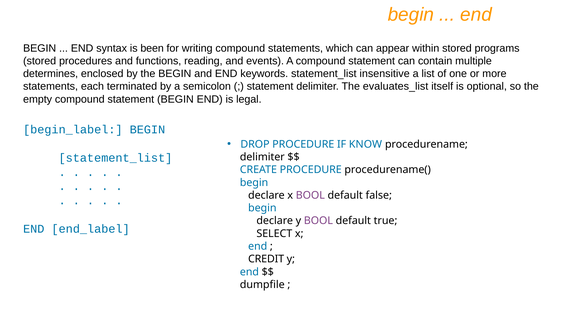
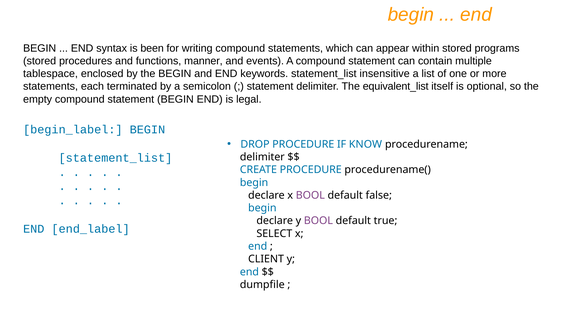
reading: reading -> manner
determines: determines -> tablespace
evaluates_list: evaluates_list -> equivalent_list
CREDIT: CREDIT -> CLIENT
